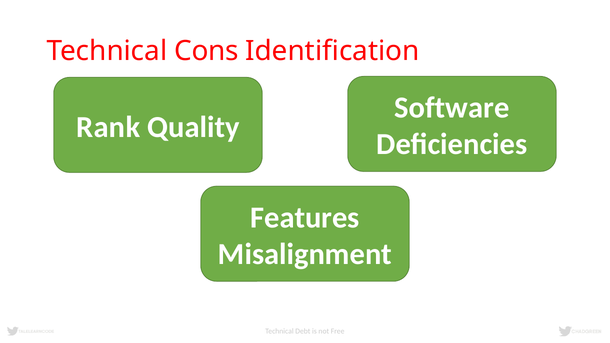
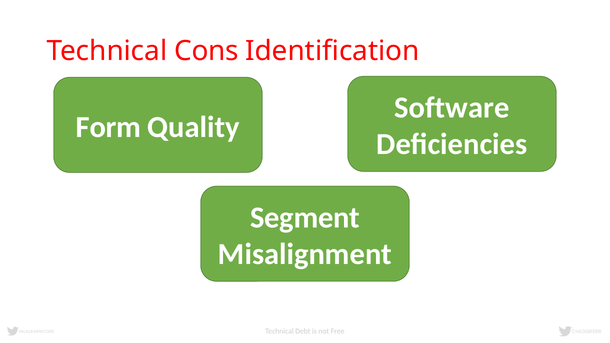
Rank: Rank -> Form
Features: Features -> Segment
